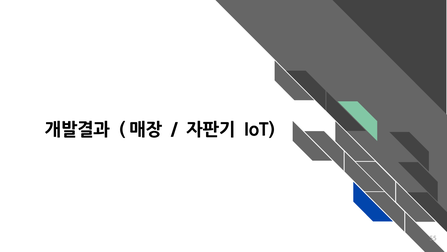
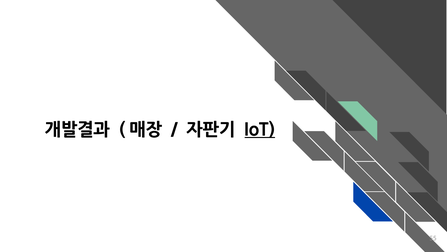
IoT underline: none -> present
